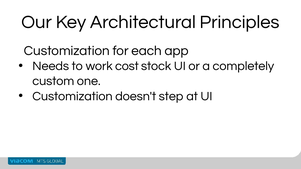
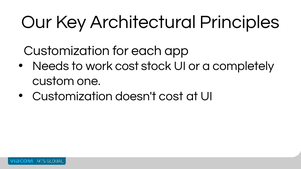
doesn't step: step -> cost
